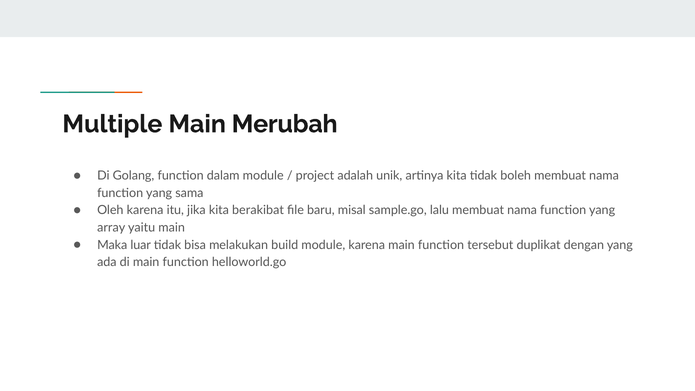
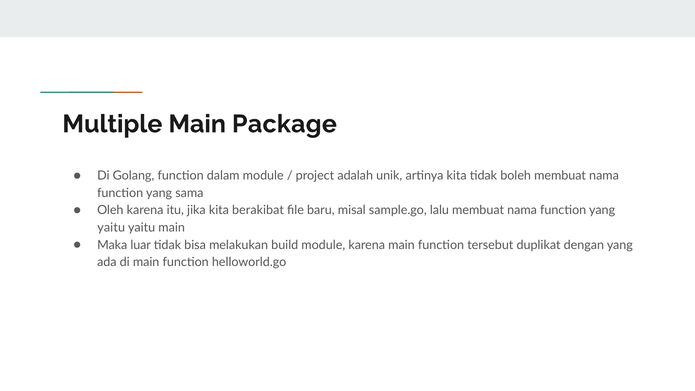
Merubah: Merubah -> Package
array at (111, 228): array -> yaitu
